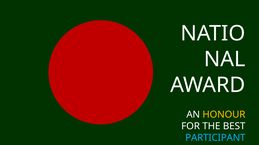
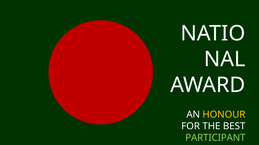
PARTICIPANT colour: light blue -> light green
